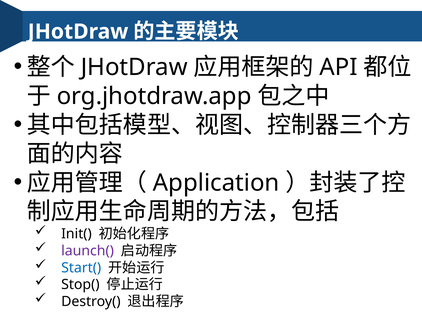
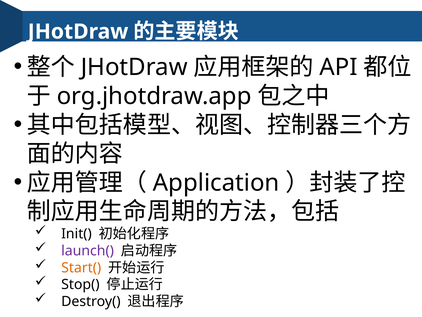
Start( colour: blue -> orange
